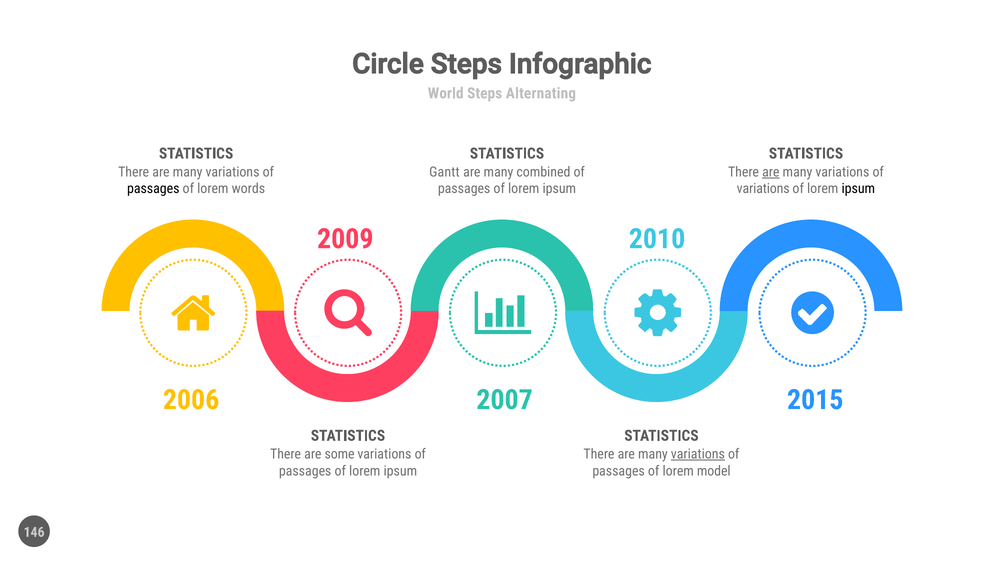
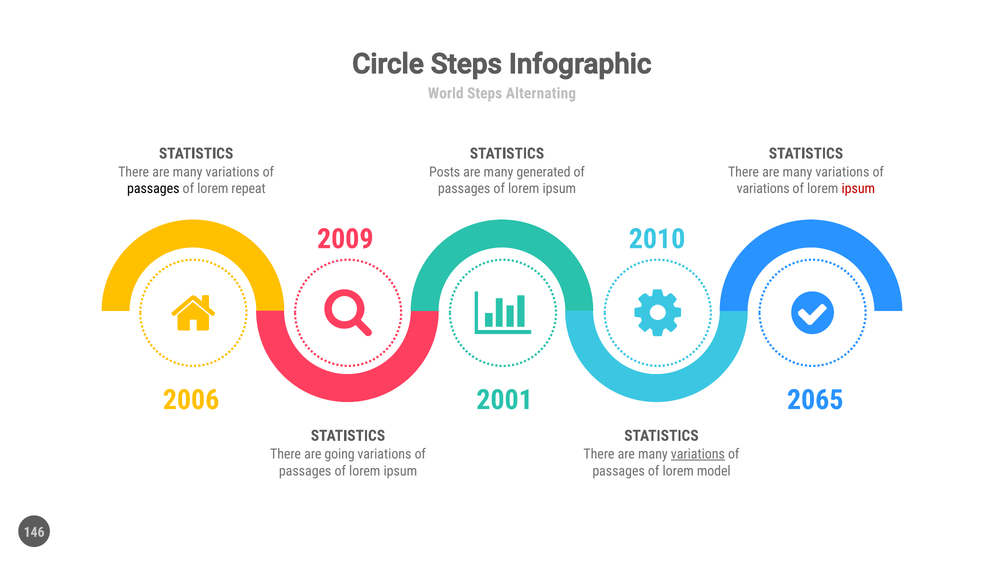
Gantt: Gantt -> Posts
combined: combined -> generated
are at (771, 172) underline: present -> none
words: words -> repeat
ipsum at (858, 189) colour: black -> red
2007: 2007 -> 2001
2015: 2015 -> 2065
some: some -> going
